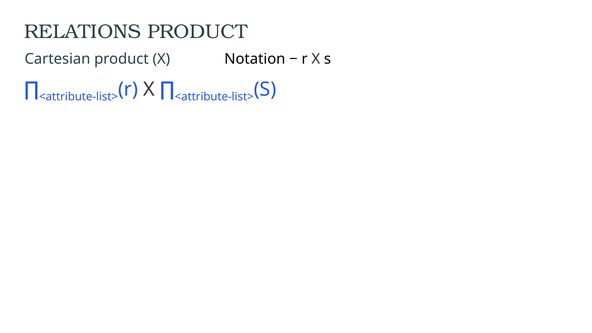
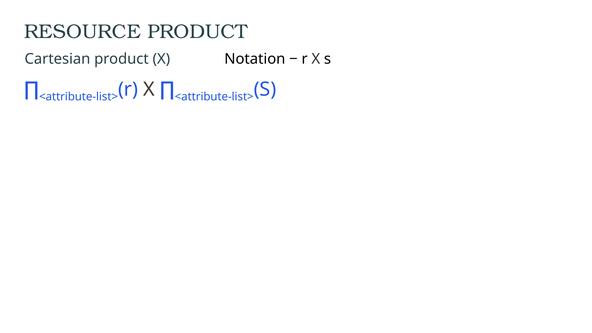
RELATIONS: RELATIONS -> RESOURCE
